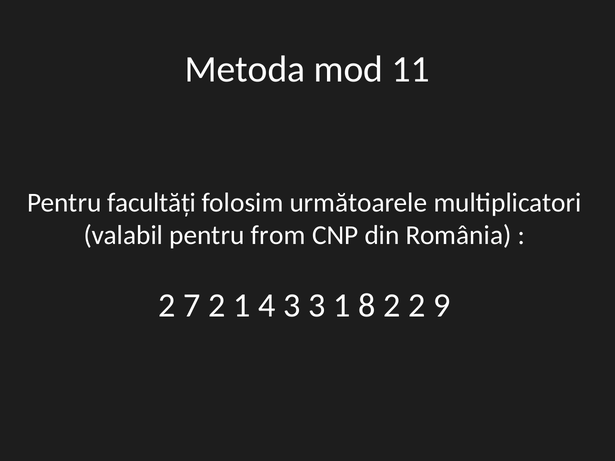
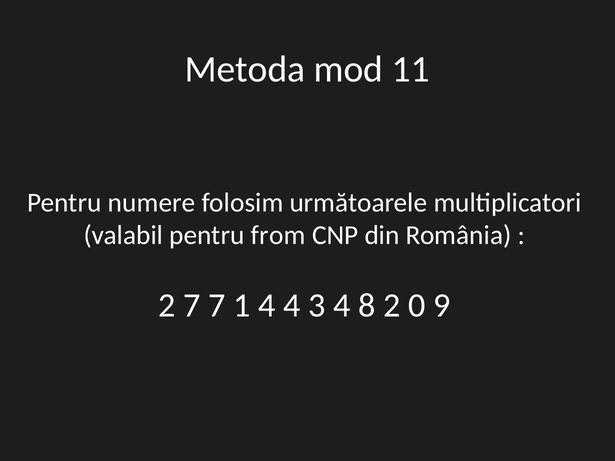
facultăți: facultăți -> numere
7 2: 2 -> 7
4 3: 3 -> 4
3 1: 1 -> 4
2 2: 2 -> 0
